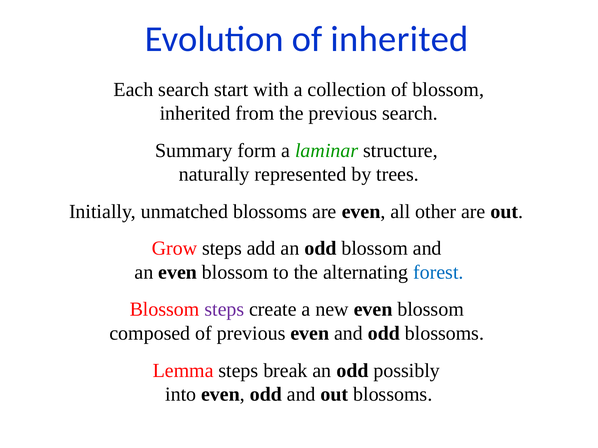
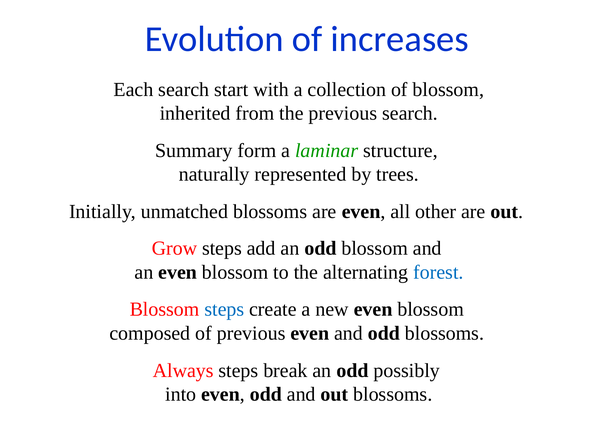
of inherited: inherited -> increases
steps at (224, 310) colour: purple -> blue
Lemma: Lemma -> Always
